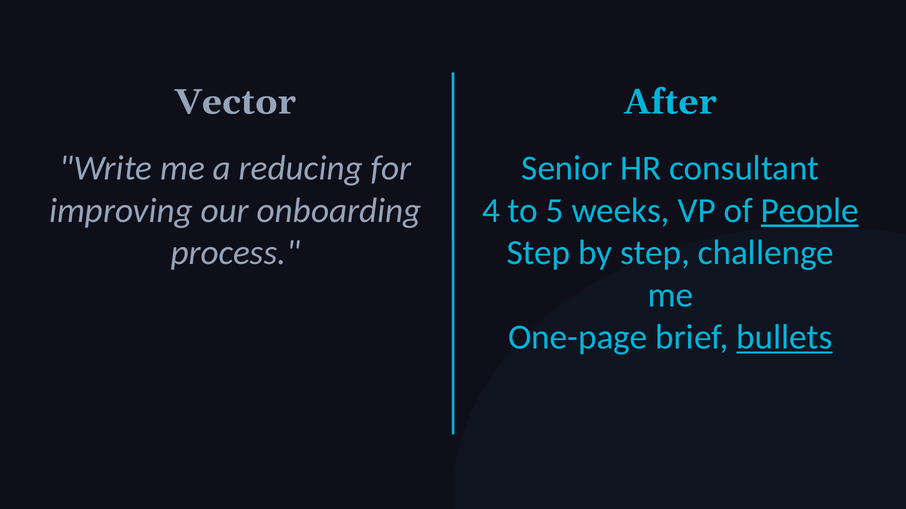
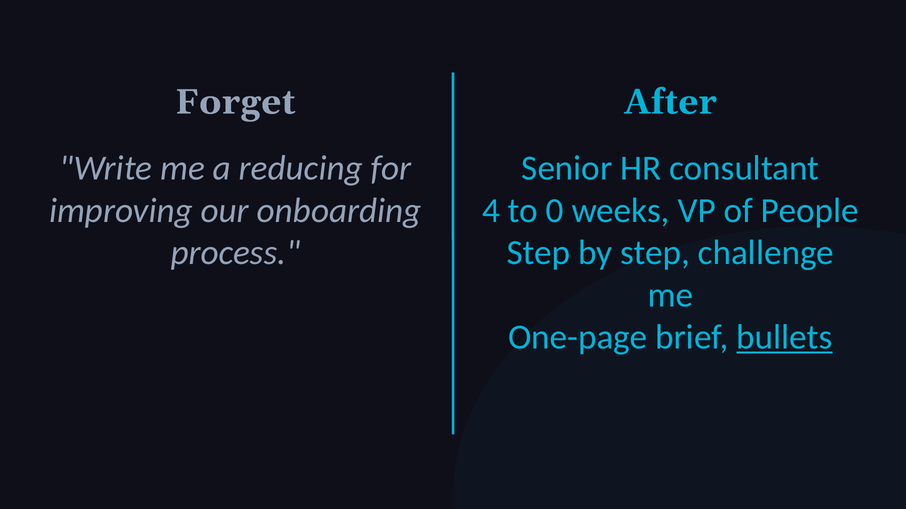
Vector: Vector -> Forget
5: 5 -> 0
People underline: present -> none
